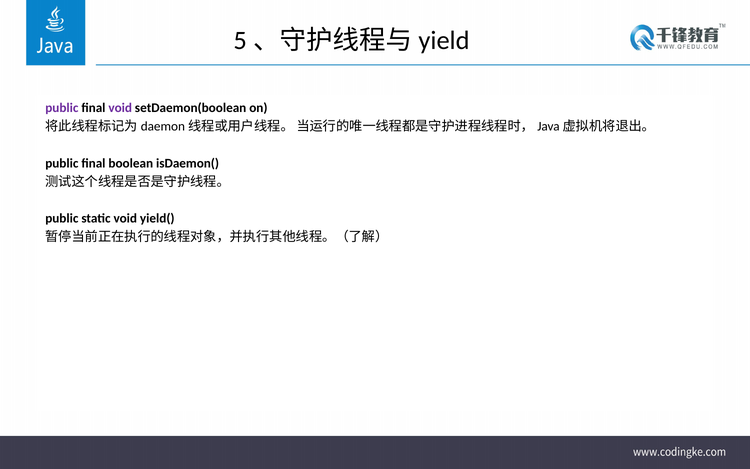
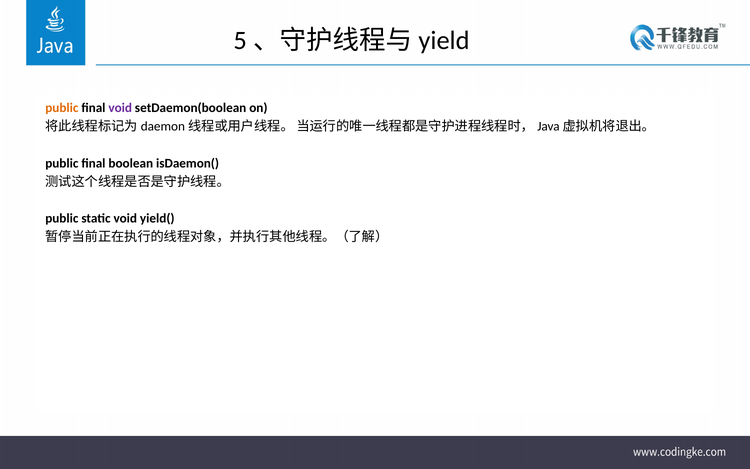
public at (62, 108) colour: purple -> orange
